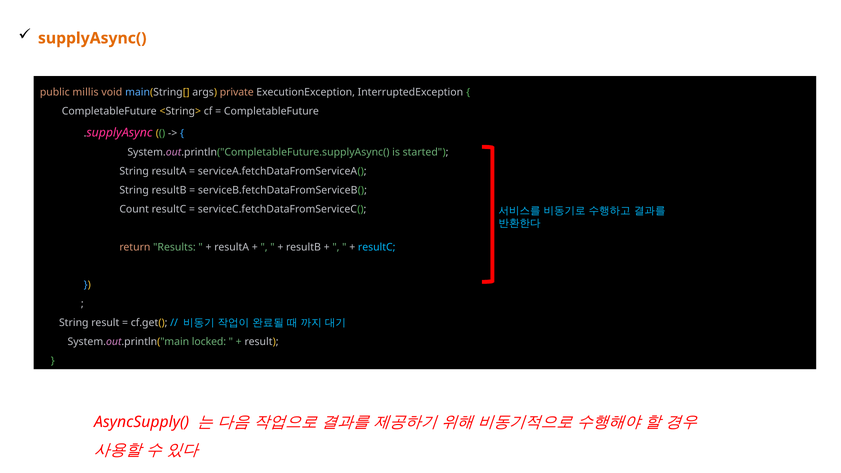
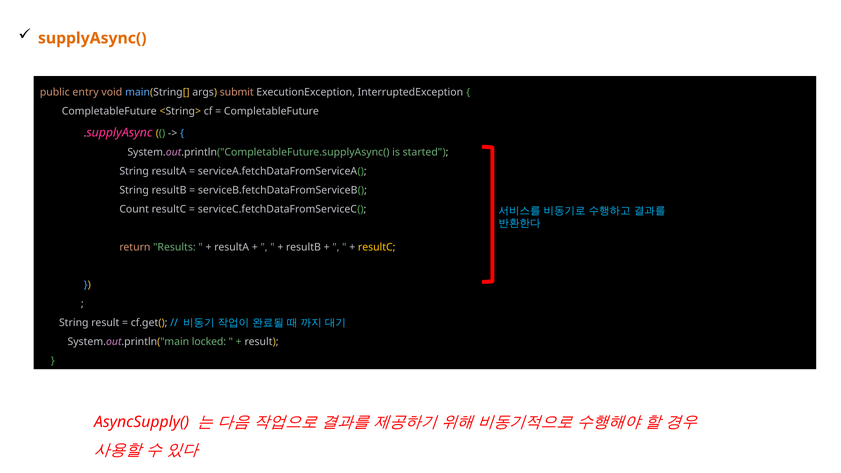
millis: millis -> entry
private: private -> submit
resultC at (377, 247) colour: light blue -> yellow
